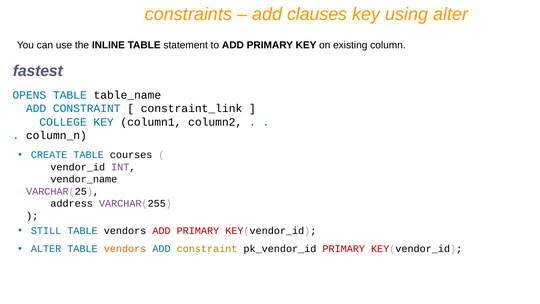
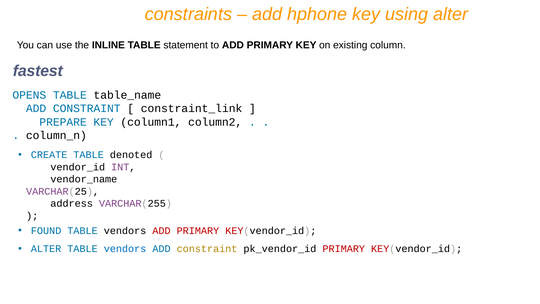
clauses: clauses -> hphone
COLLEGE: COLLEGE -> PREPARE
courses: courses -> denoted
STILL: STILL -> FOUND
vendors at (125, 249) colour: orange -> blue
